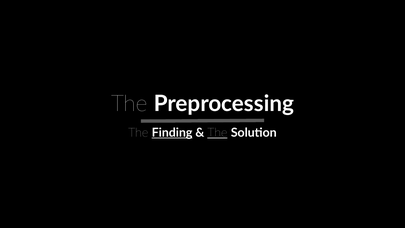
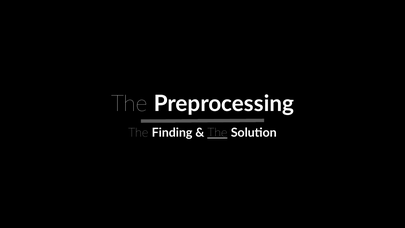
Finding underline: present -> none
